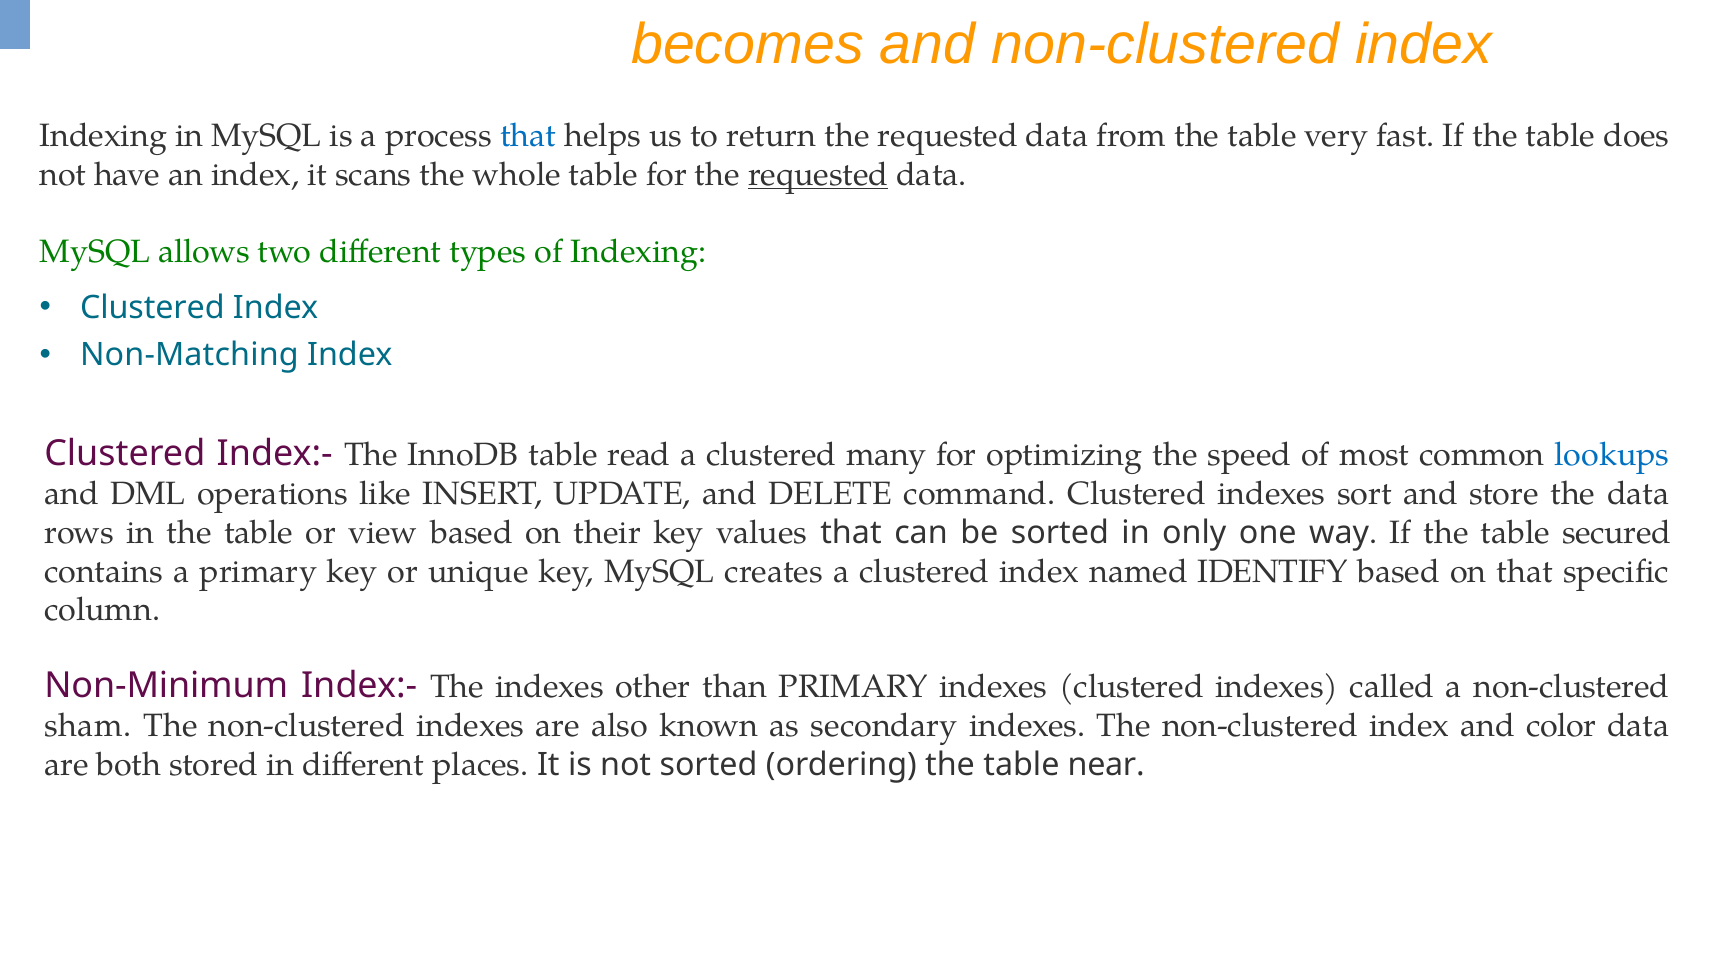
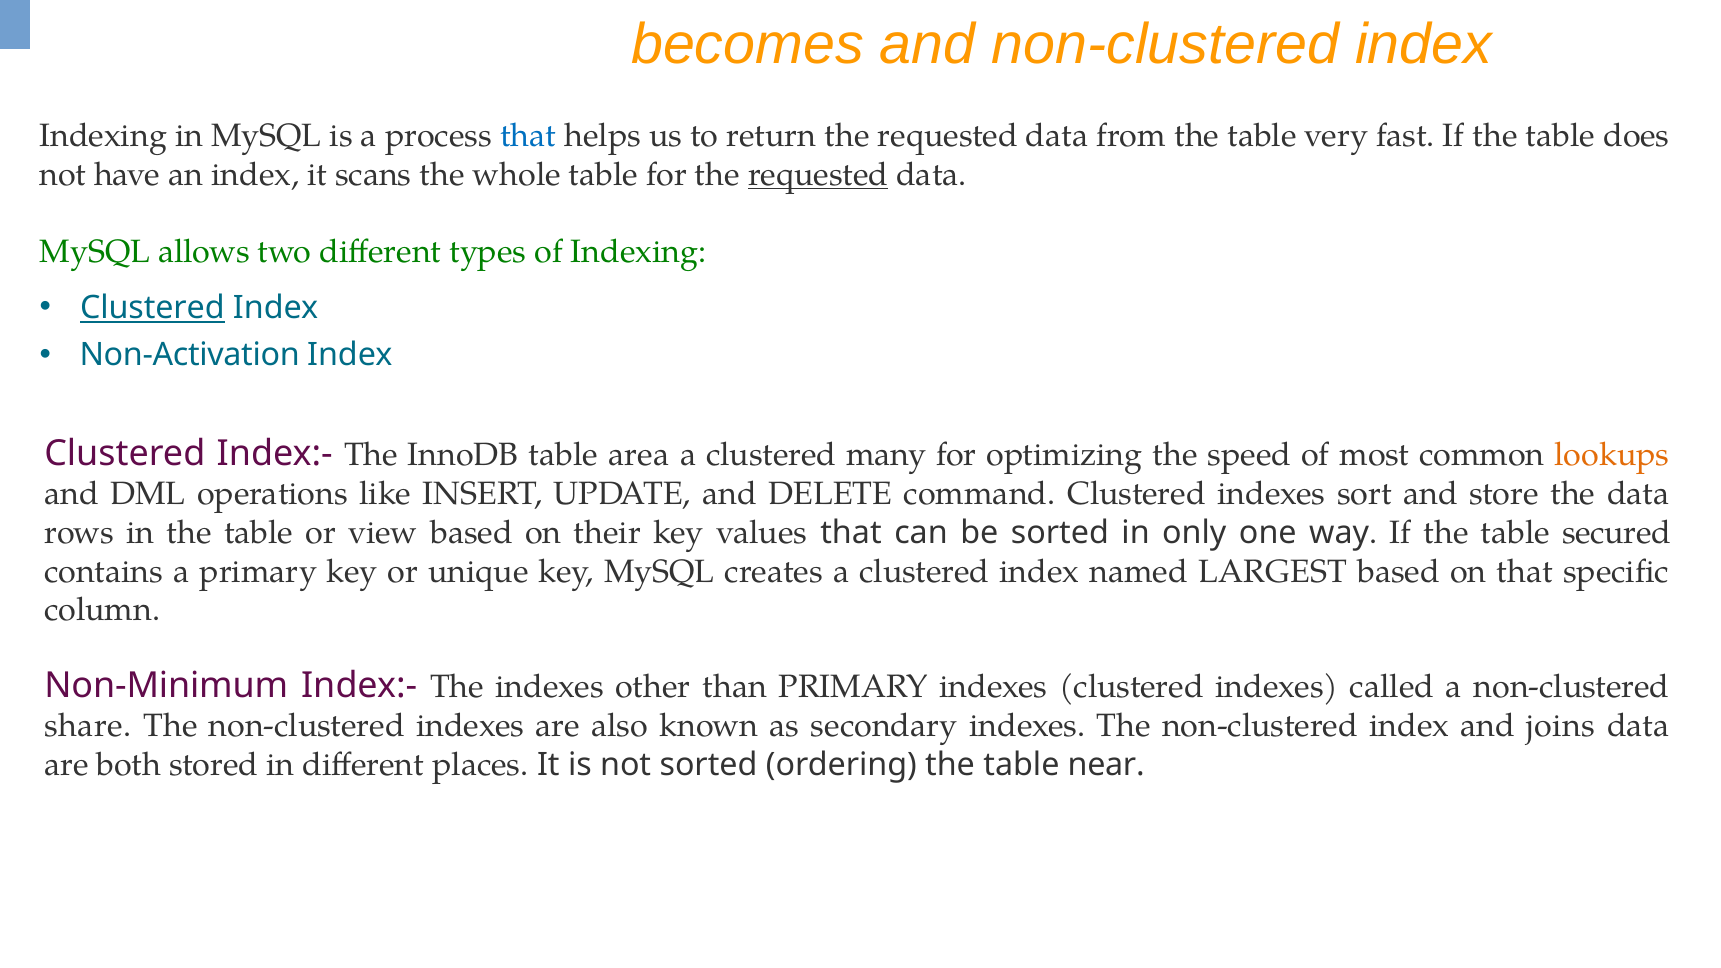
Clustered at (152, 308) underline: none -> present
Non-Matching: Non-Matching -> Non-Activation
read: read -> area
lookups colour: blue -> orange
IDENTIFY: IDENTIFY -> LARGEST
sham: sham -> share
color: color -> joins
